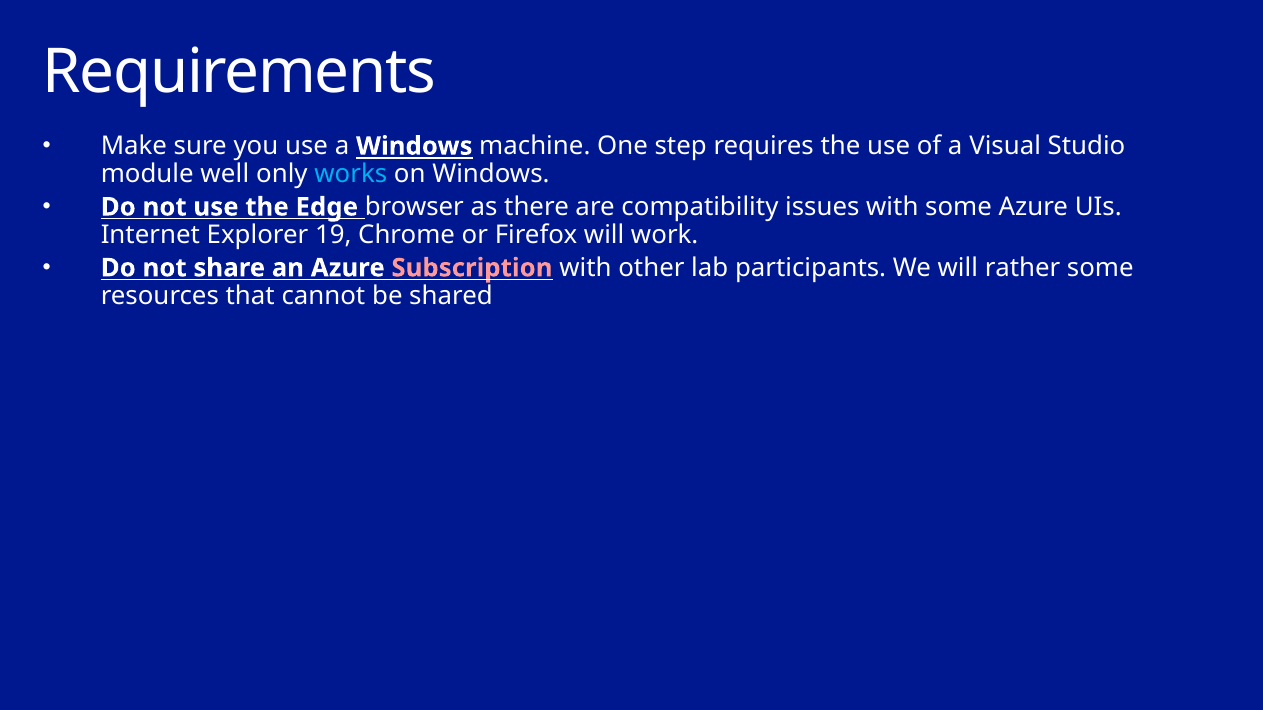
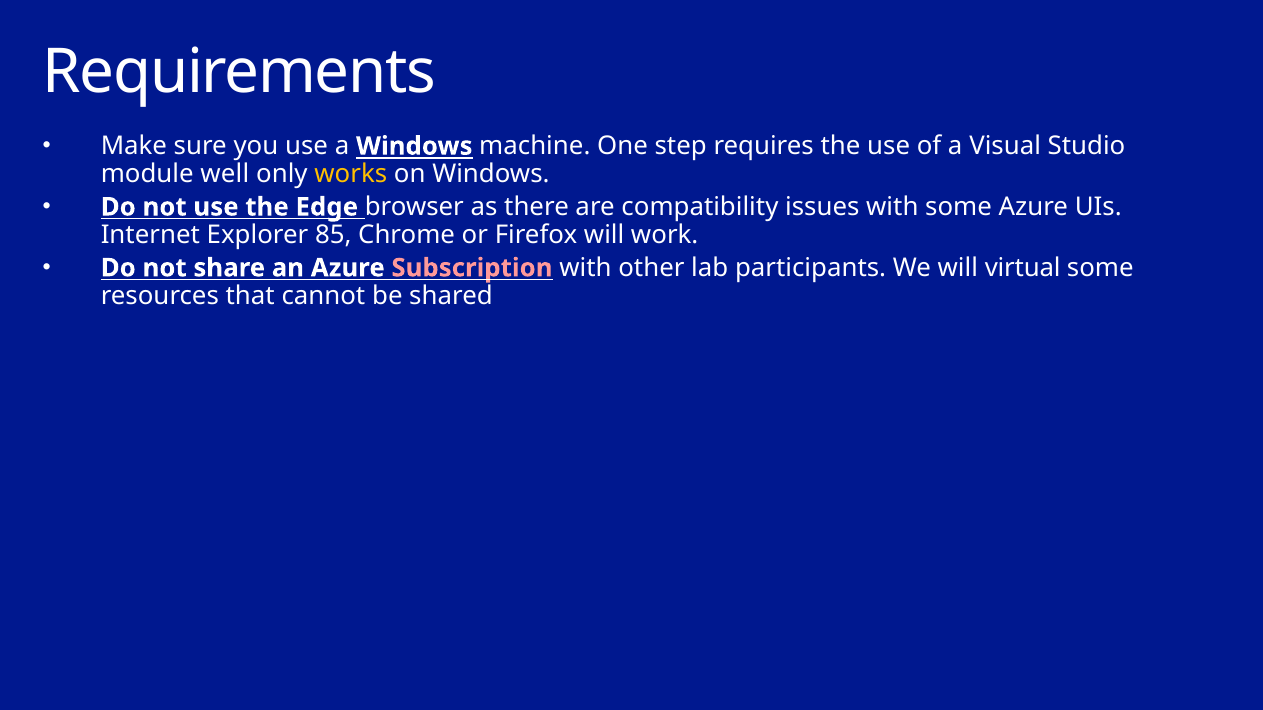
works colour: light blue -> yellow
19: 19 -> 85
rather: rather -> virtual
